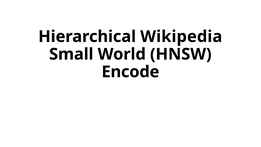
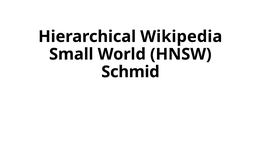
Encode: Encode -> Schmid
